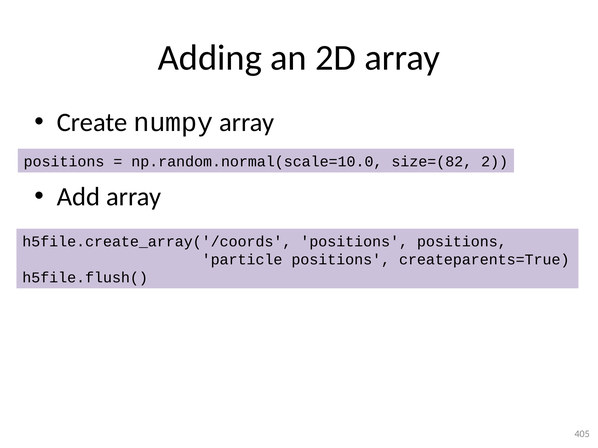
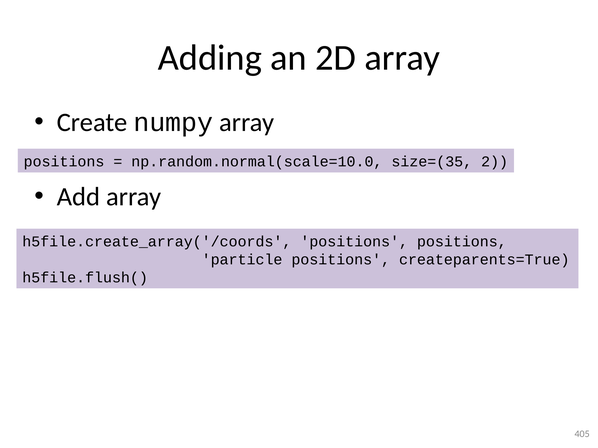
size=(82: size=(82 -> size=(35
